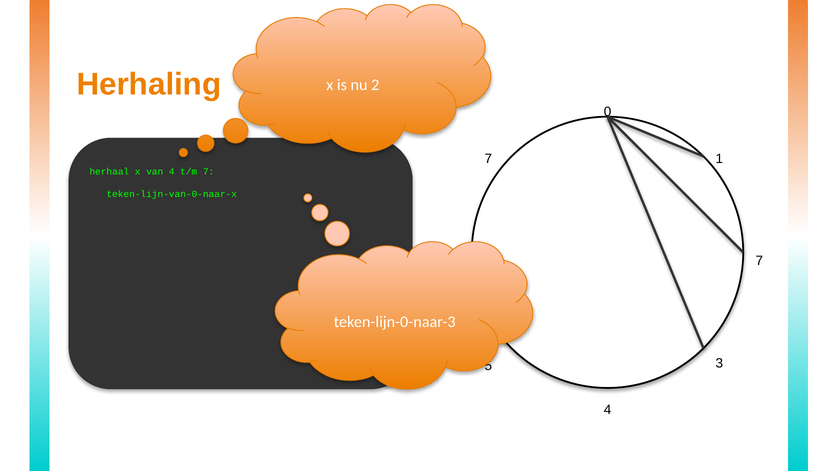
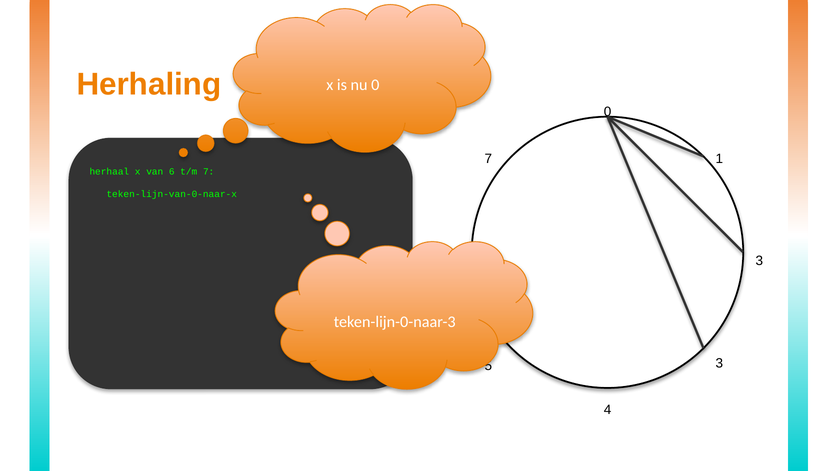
nu 2: 2 -> 0
van 4: 4 -> 6
7 at (759, 261): 7 -> 3
